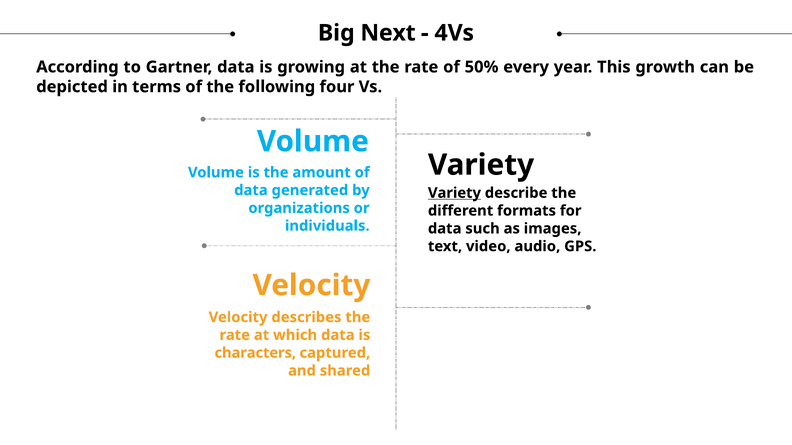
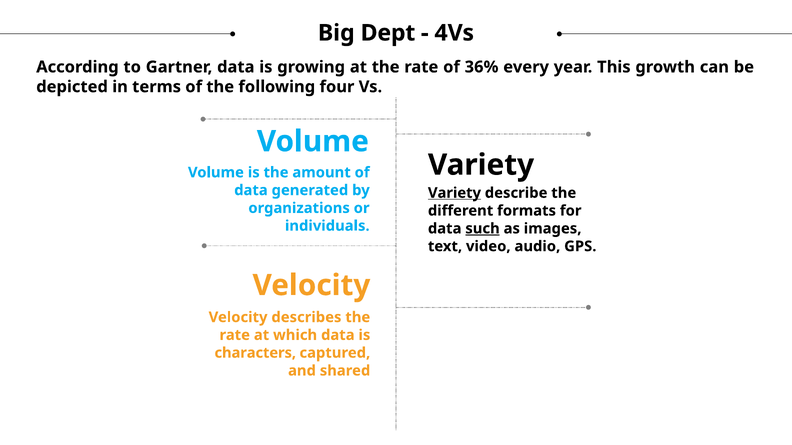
Next: Next -> Dept
50%: 50% -> 36%
such underline: none -> present
